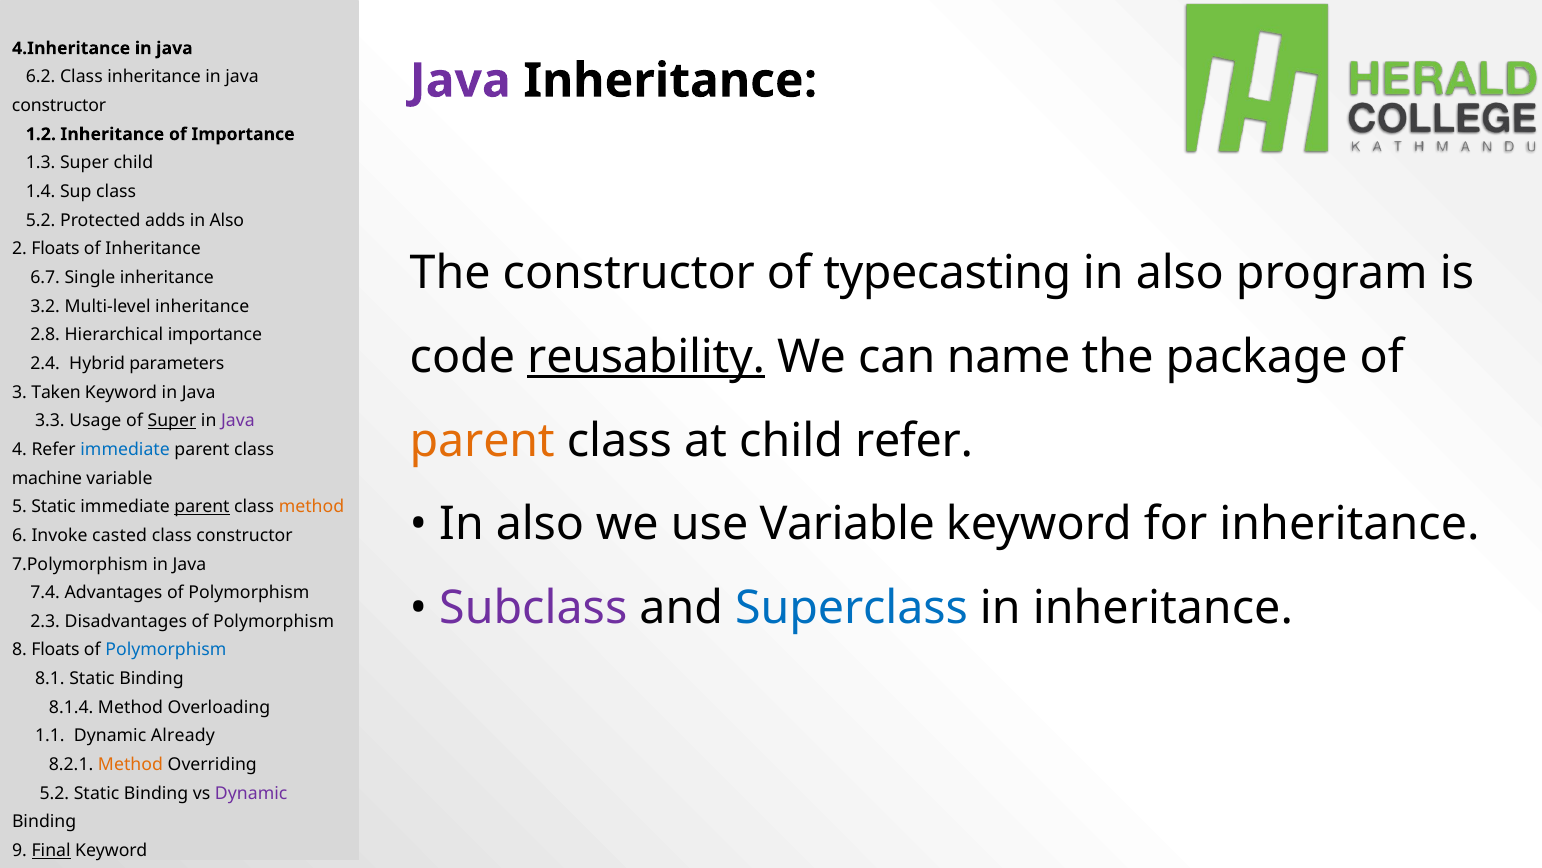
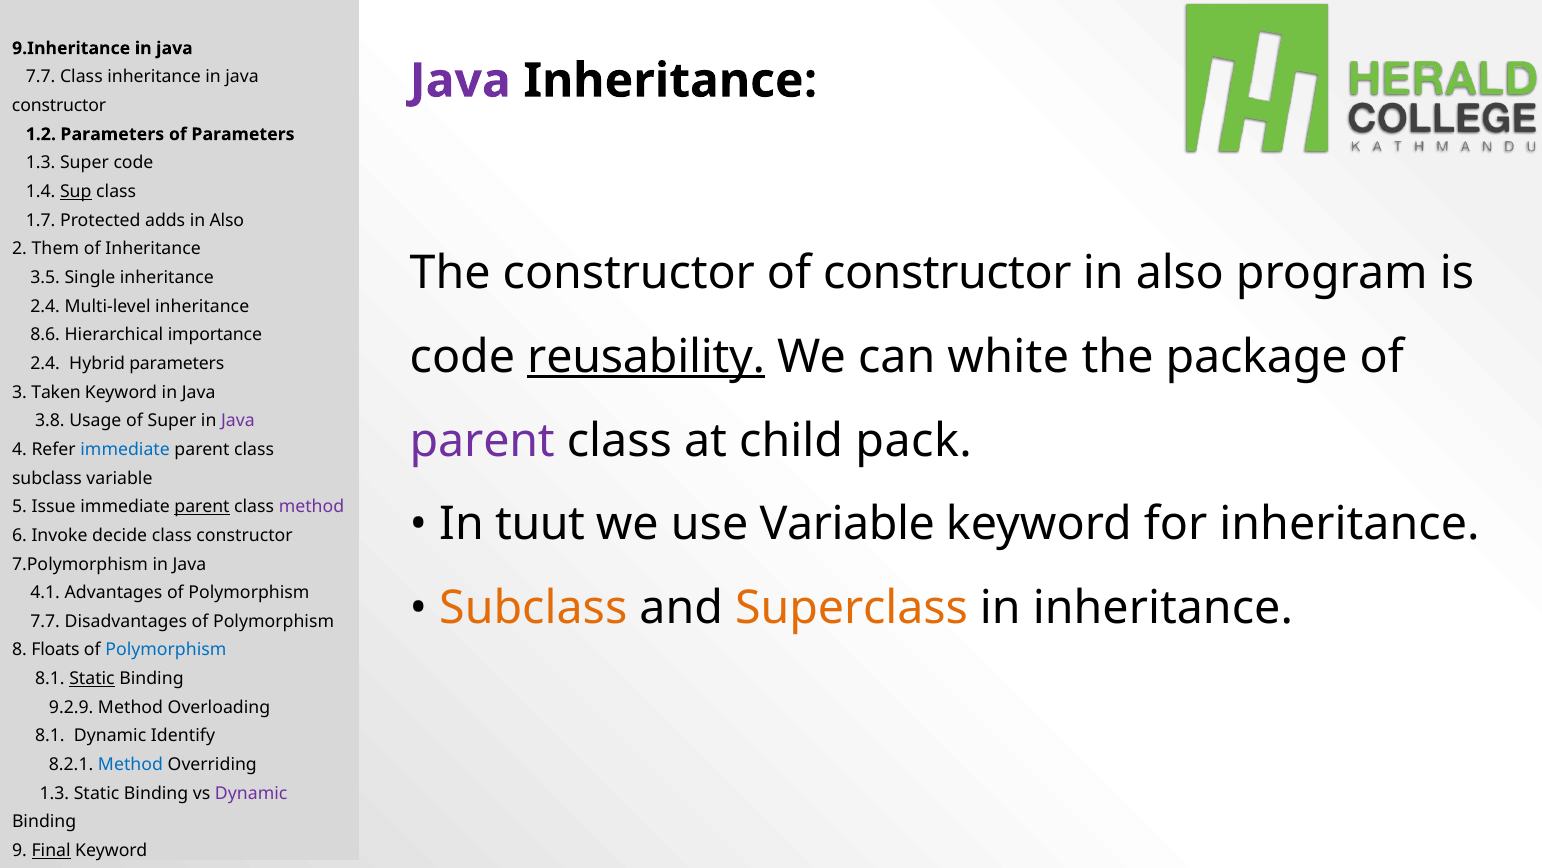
4.Inheritance: 4.Inheritance -> 9.Inheritance
6.2 at (41, 77): 6.2 -> 7.7
1.2 Inheritance: Inheritance -> Parameters
of Importance: Importance -> Parameters
Super child: child -> code
Sup underline: none -> present
5.2 at (41, 220): 5.2 -> 1.7
2 Floats: Floats -> Them
of typecasting: typecasting -> constructor
6.7: 6.7 -> 3.5
3.2 at (45, 306): 3.2 -> 2.4
2.8: 2.8 -> 8.6
name: name -> white
3.3: 3.3 -> 3.8
Super at (172, 421) underline: present -> none
parent at (482, 440) colour: orange -> purple
child refer: refer -> pack
machine at (47, 478): machine -> subclass
5 Static: Static -> Issue
method at (311, 506) colour: orange -> purple
also at (540, 524): also -> tuut
casted: casted -> decide
7.4: 7.4 -> 4.1
Subclass at (533, 608) colour: purple -> orange
Superclass colour: blue -> orange
2.3 at (45, 621): 2.3 -> 7.7
Static at (92, 678) underline: none -> present
8.1.4: 8.1.4 -> 9.2.9
1.1 at (50, 736): 1.1 -> 8.1
Already: Already -> Identify
Method at (130, 764) colour: orange -> blue
5.2 at (54, 793): 5.2 -> 1.3
